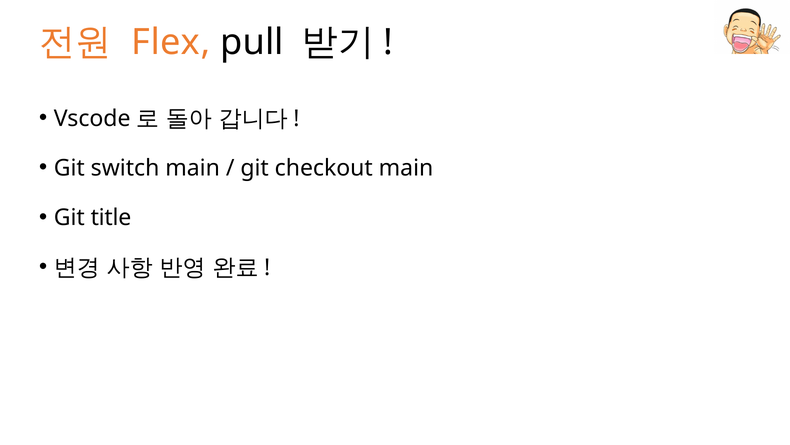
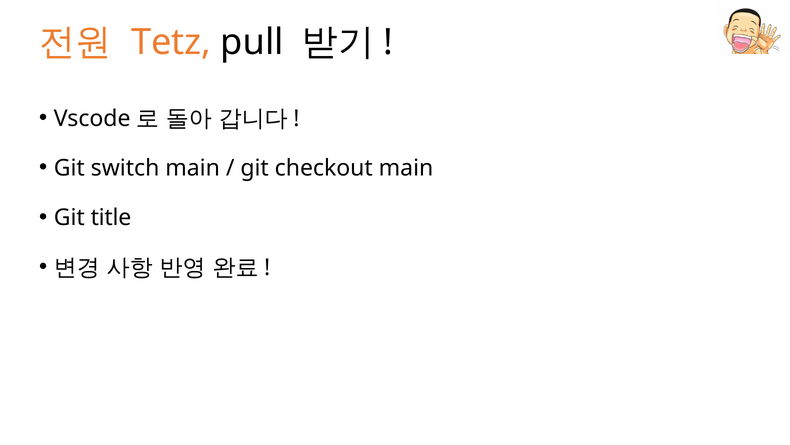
Flex: Flex -> Tetz
